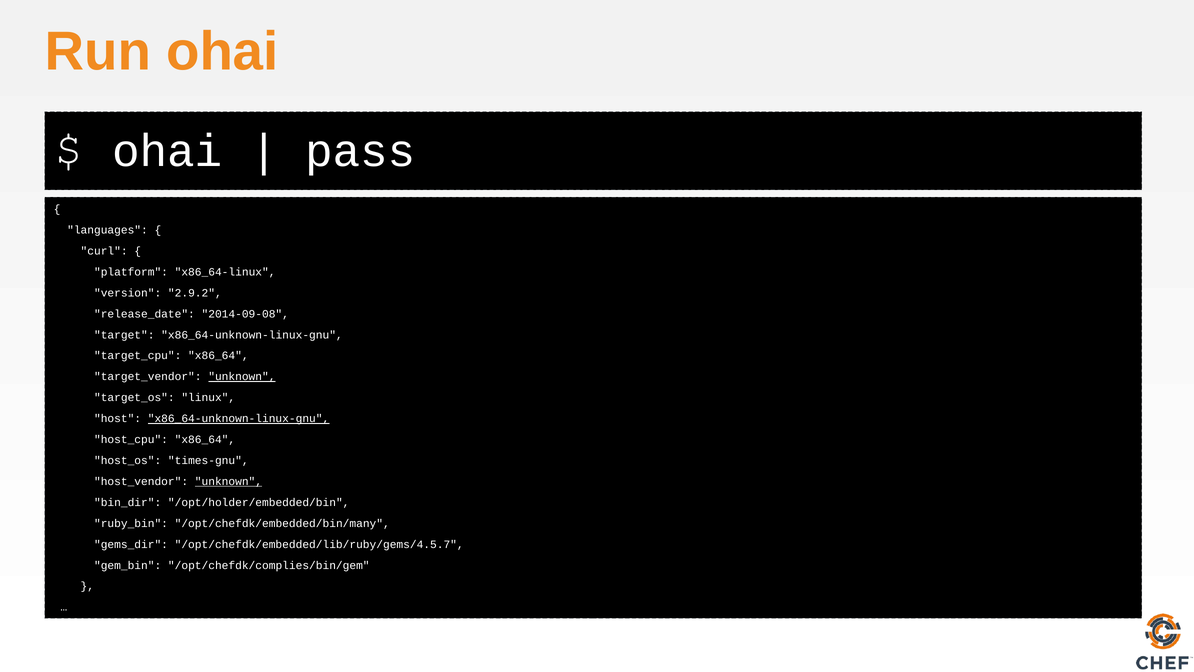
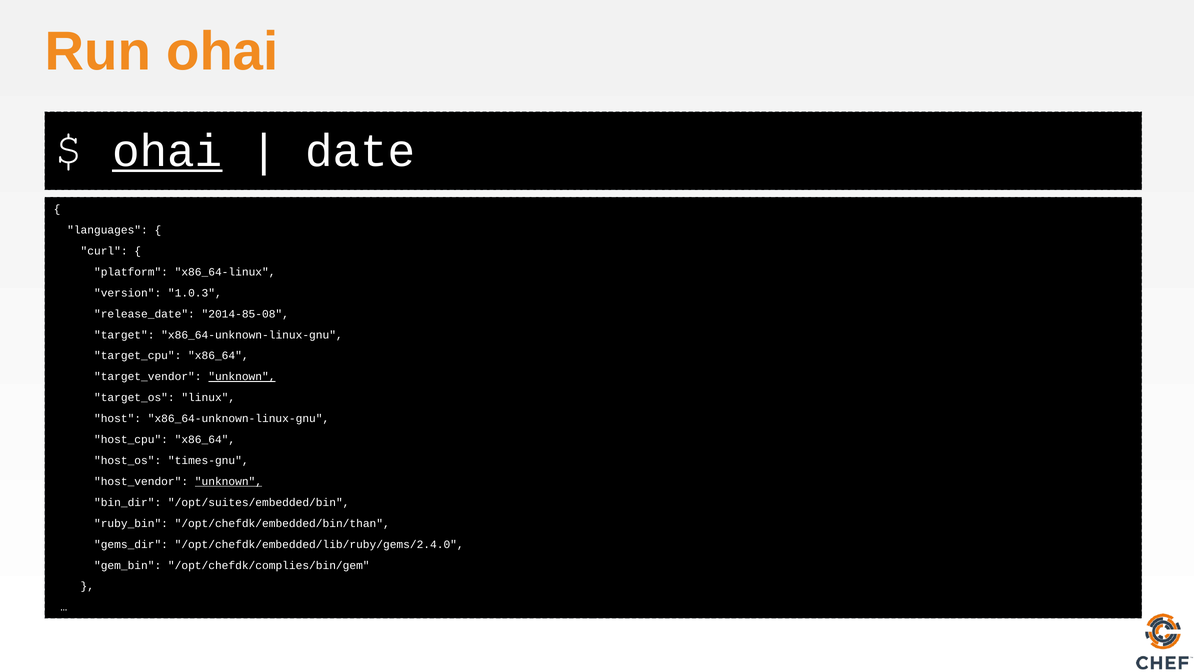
ohai at (167, 151) underline: none -> present
pass: pass -> date
2.9.2: 2.9.2 -> 1.0.3
2014-09-08: 2014-09-08 -> 2014-85-08
x86_64-unknown-linux-gnu at (239, 418) underline: present -> none
/opt/holder/embedded/bin: /opt/holder/embedded/bin -> /opt/suites/embedded/bin
/opt/chefdk/embedded/bin/many: /opt/chefdk/embedded/bin/many -> /opt/chefdk/embedded/bin/than
/opt/chefdk/embedded/lib/ruby/gems/4.5.7: /opt/chefdk/embedded/lib/ruby/gems/4.5.7 -> /opt/chefdk/embedded/lib/ruby/gems/2.4.0
